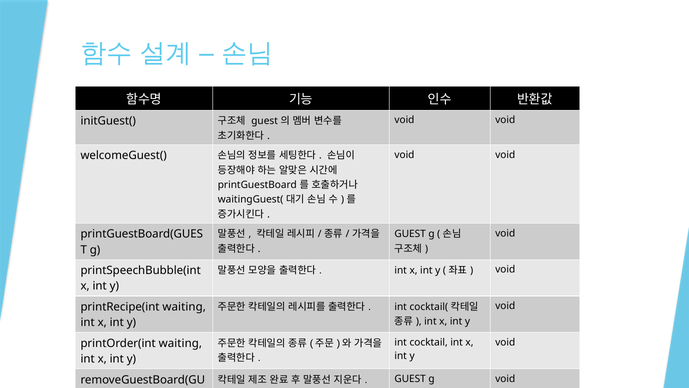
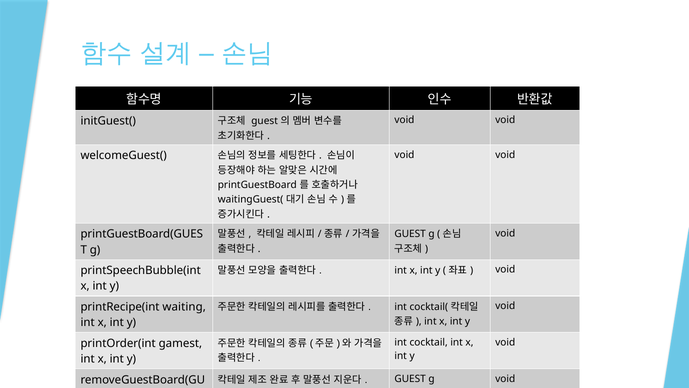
printOrder(int waiting: waiting -> gamest
